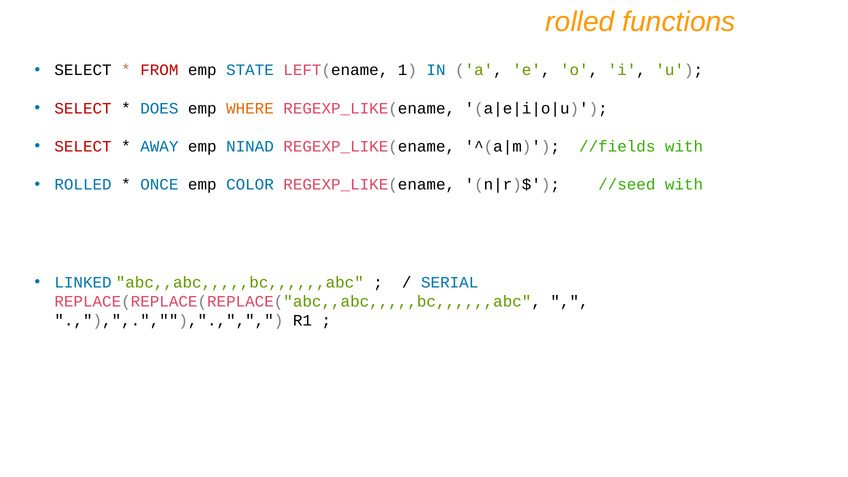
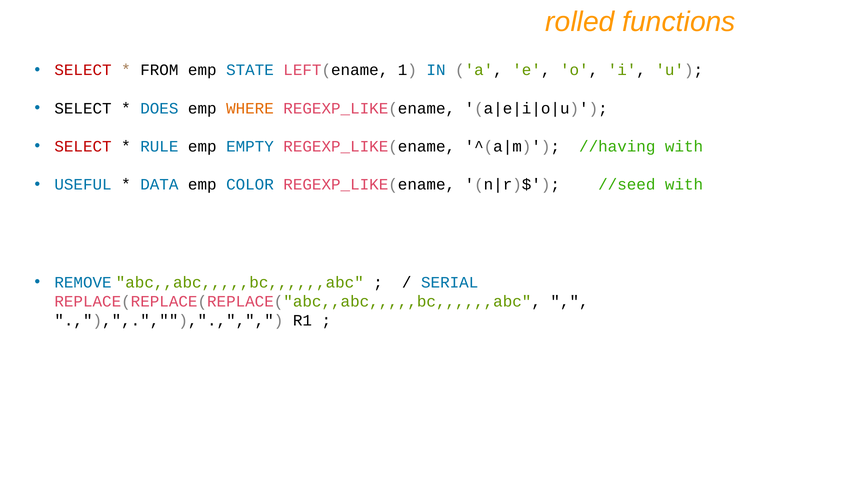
SELECT at (83, 70) colour: black -> red
FROM colour: red -> black
SELECT at (83, 108) colour: red -> black
AWAY: AWAY -> RULE
NINAD: NINAD -> EMPTY
//fields: //fields -> //having
ROLLED at (83, 185): ROLLED -> USEFUL
ONCE: ONCE -> DATA
LINKED: LINKED -> REMOVE
